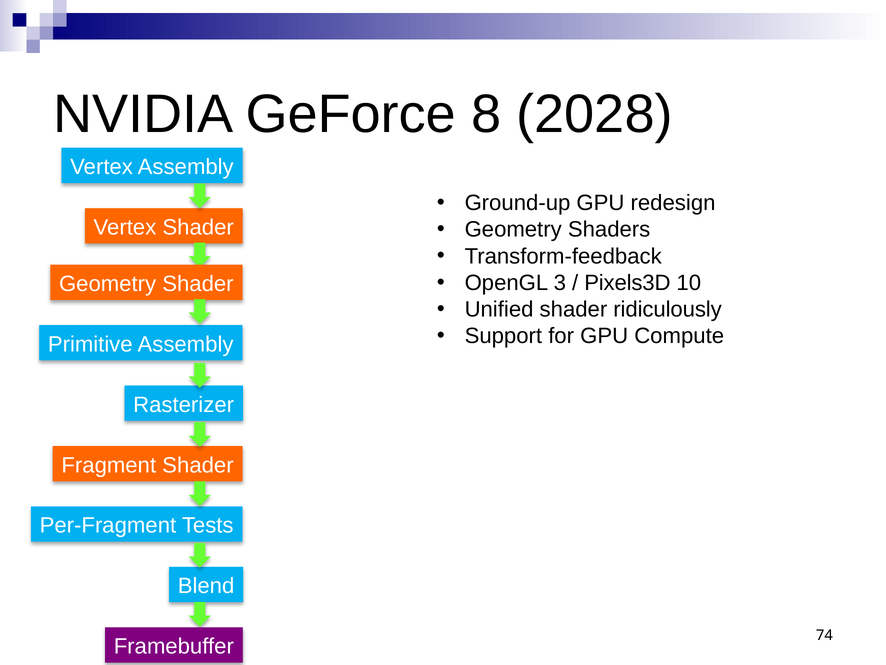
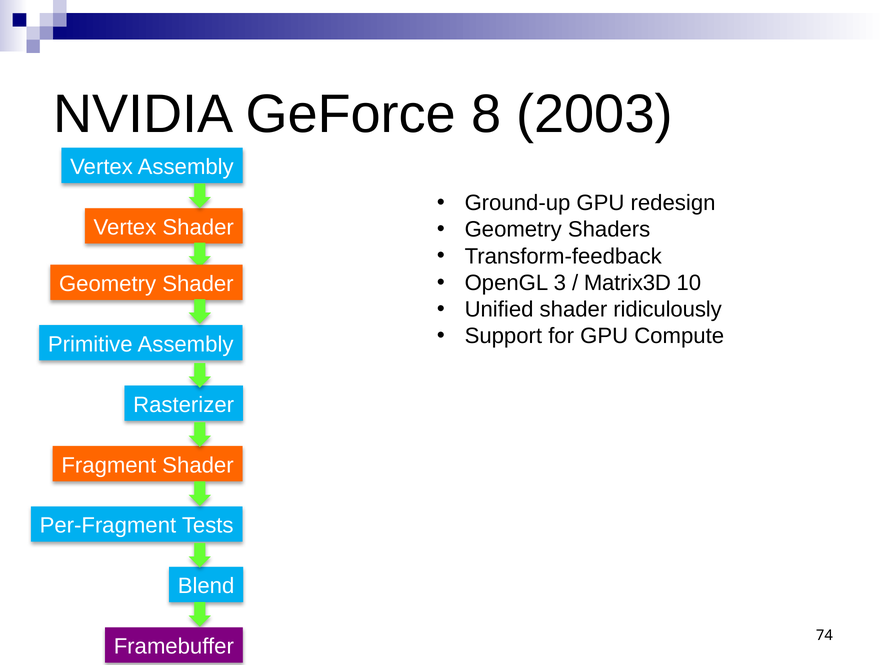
2028: 2028 -> 2003
Pixels3D: Pixels3D -> Matrix3D
